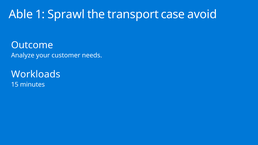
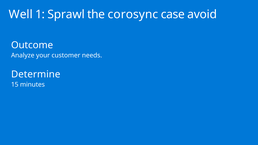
Able: Able -> Well
transport: transport -> corosync
Workloads: Workloads -> Determine
